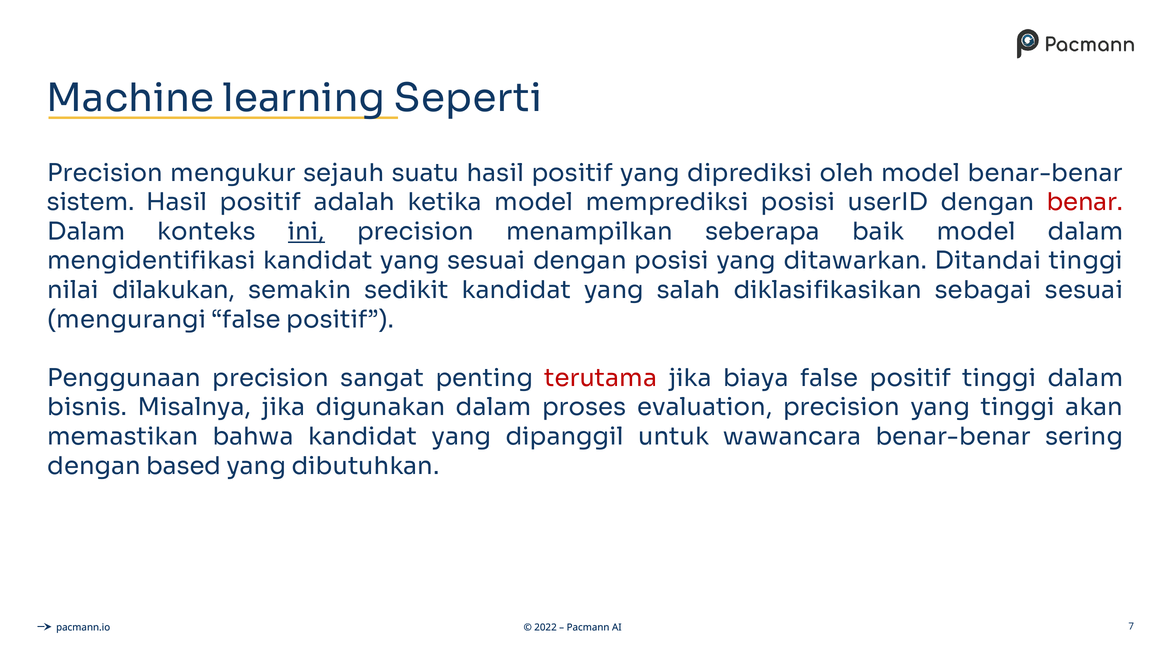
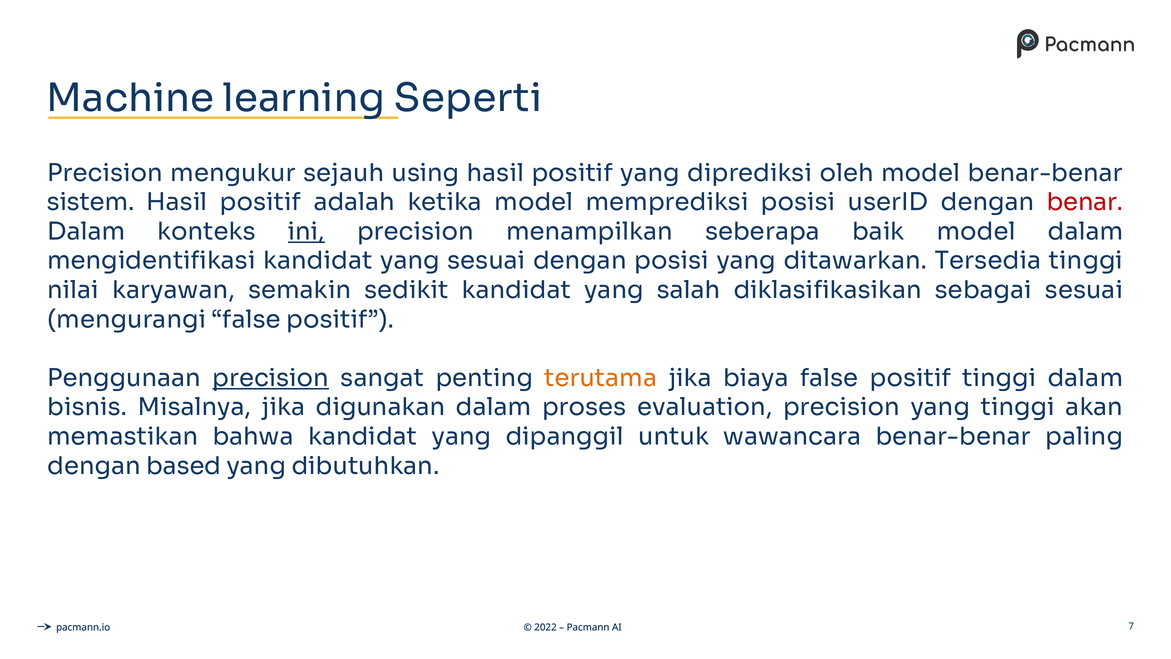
suatu: suatu -> using
Ditandai: Ditandai -> Tersedia
dilakukan: dilakukan -> karyawan
precision at (271, 378) underline: none -> present
terutama colour: red -> orange
sering: sering -> paling
